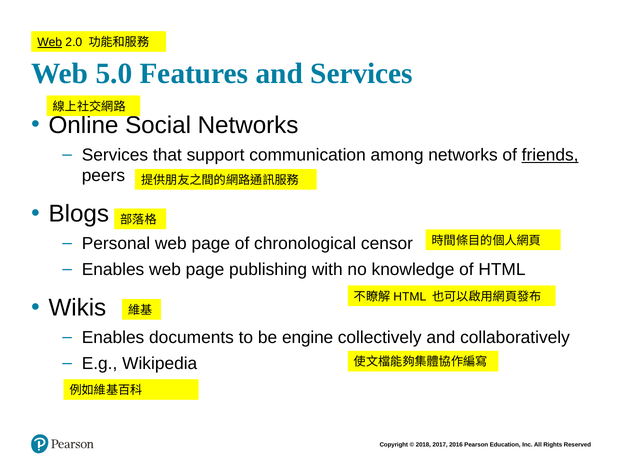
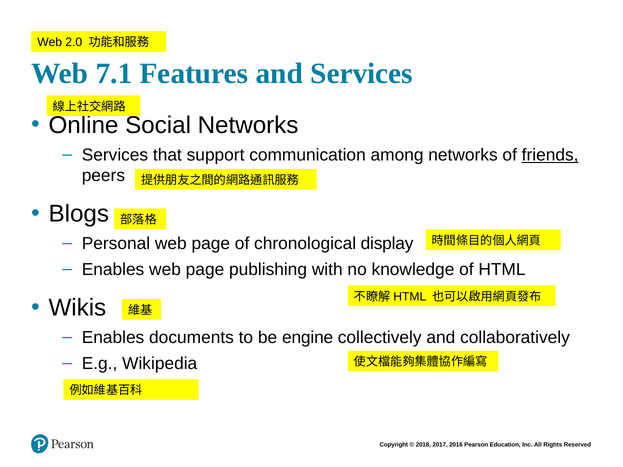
Web at (50, 42) underline: present -> none
5.0: 5.0 -> 7.1
censor: censor -> display
